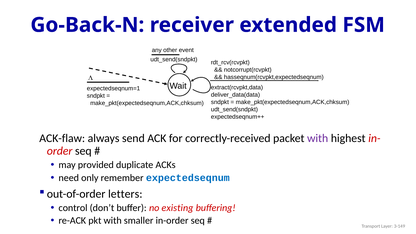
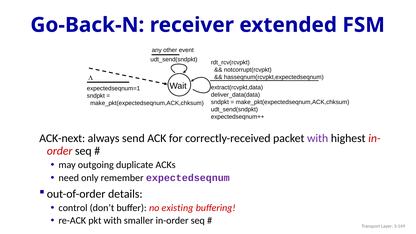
ACK-flaw: ACK-flaw -> ACK-next
provided: provided -> outgoing
expectedseqnum colour: blue -> purple
letters: letters -> details
